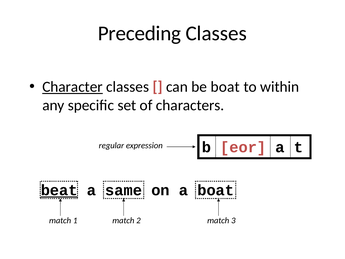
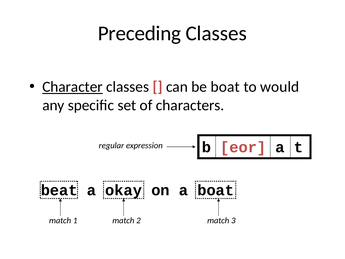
within: within -> would
beat underline: present -> none
same: same -> okay
